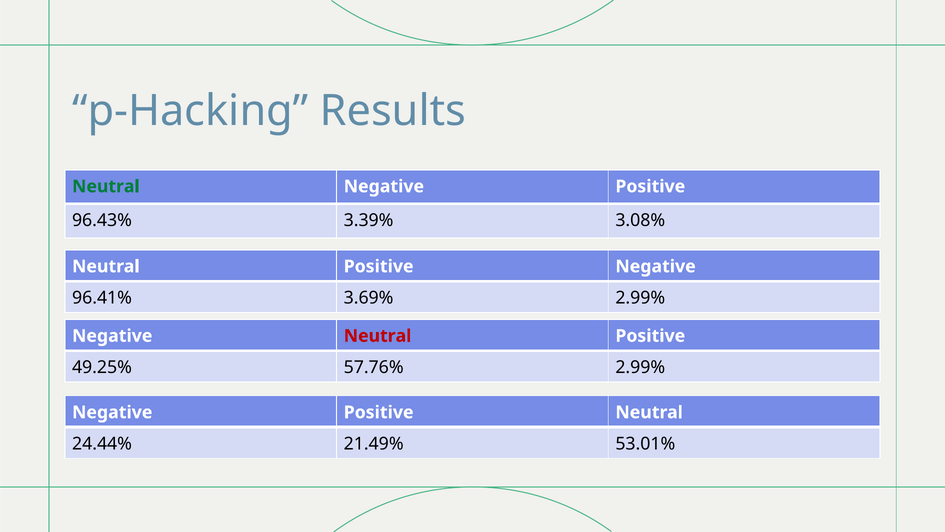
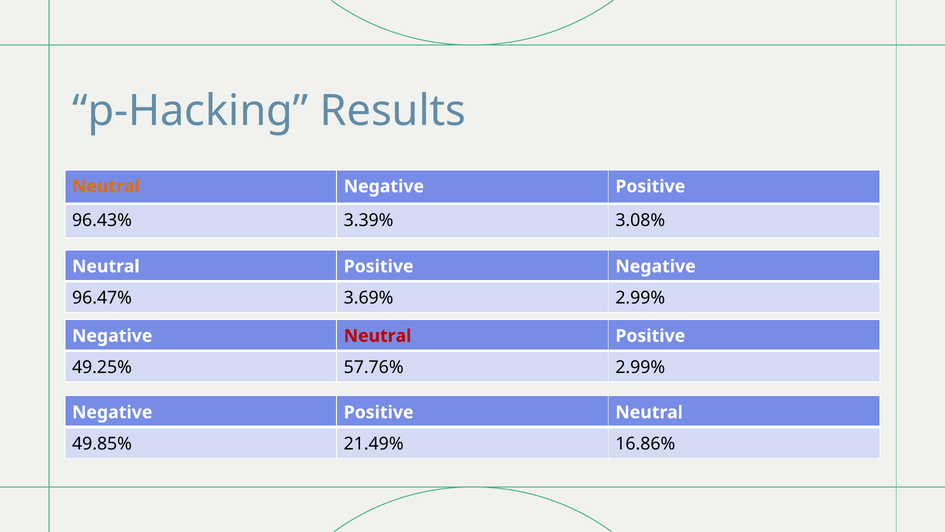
Neutral at (106, 186) colour: green -> orange
96.41%: 96.41% -> 96.47%
24.44%: 24.44% -> 49.85%
53.01%: 53.01% -> 16.86%
